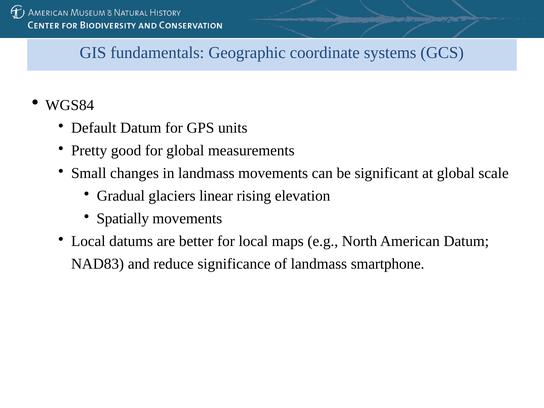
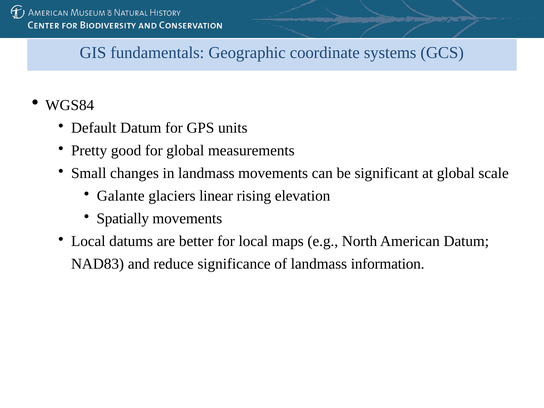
Gradual: Gradual -> Galante
smartphone: smartphone -> information
